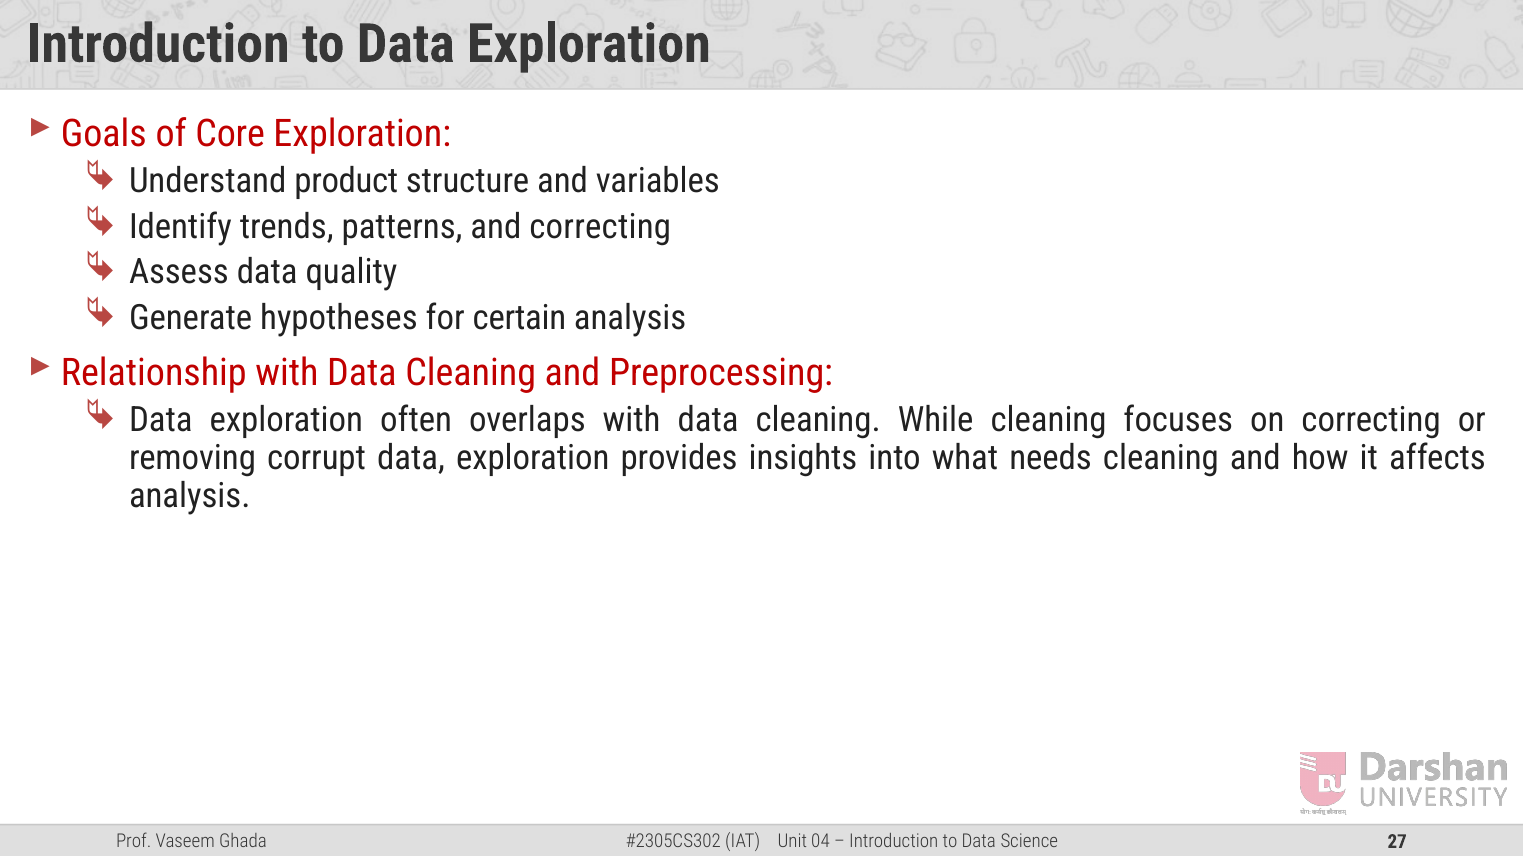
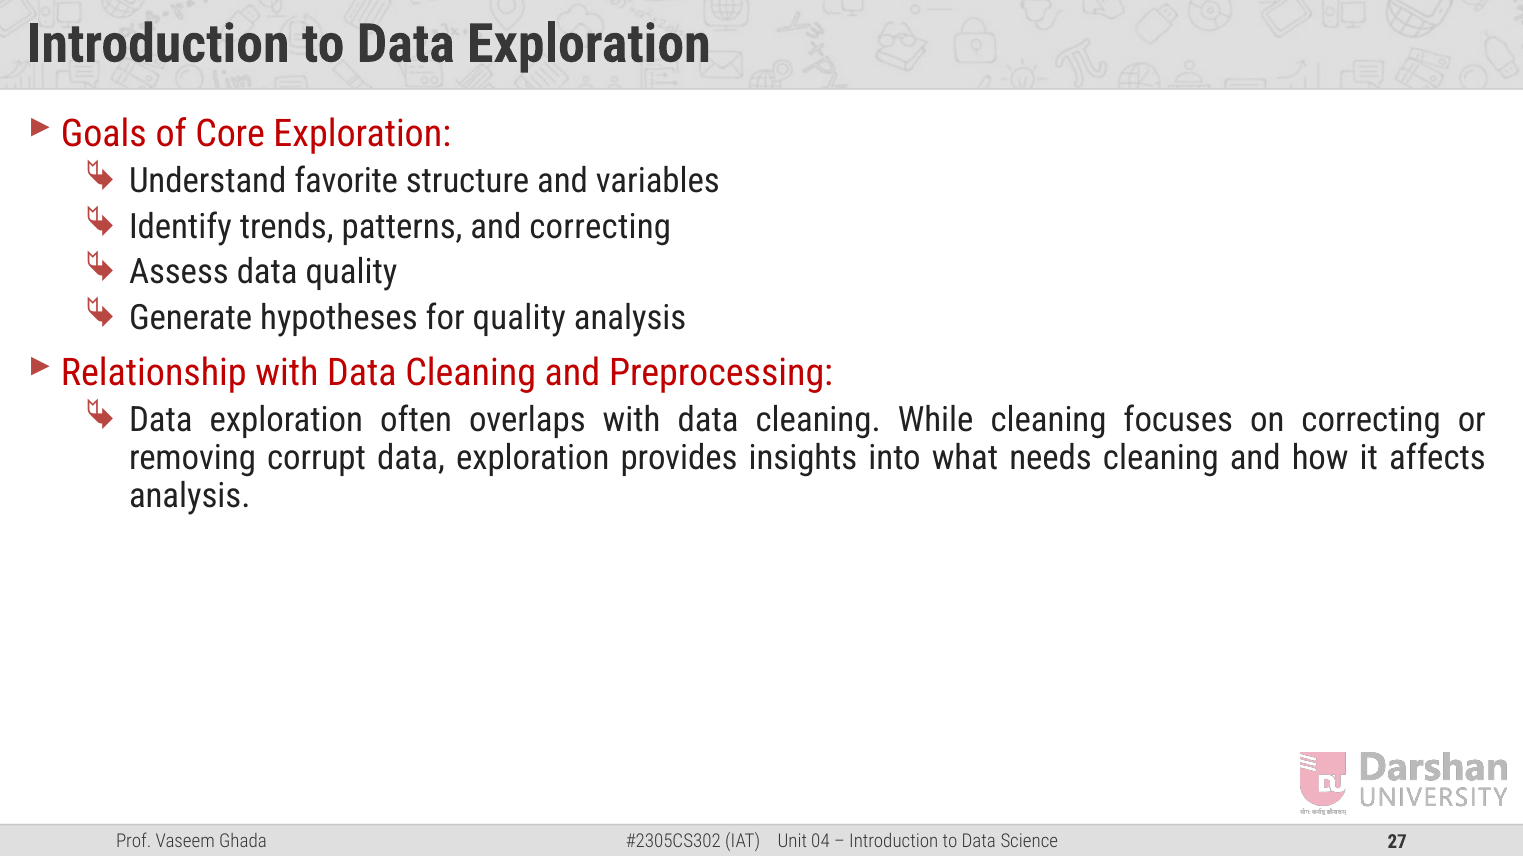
product: product -> favorite
for certain: certain -> quality
